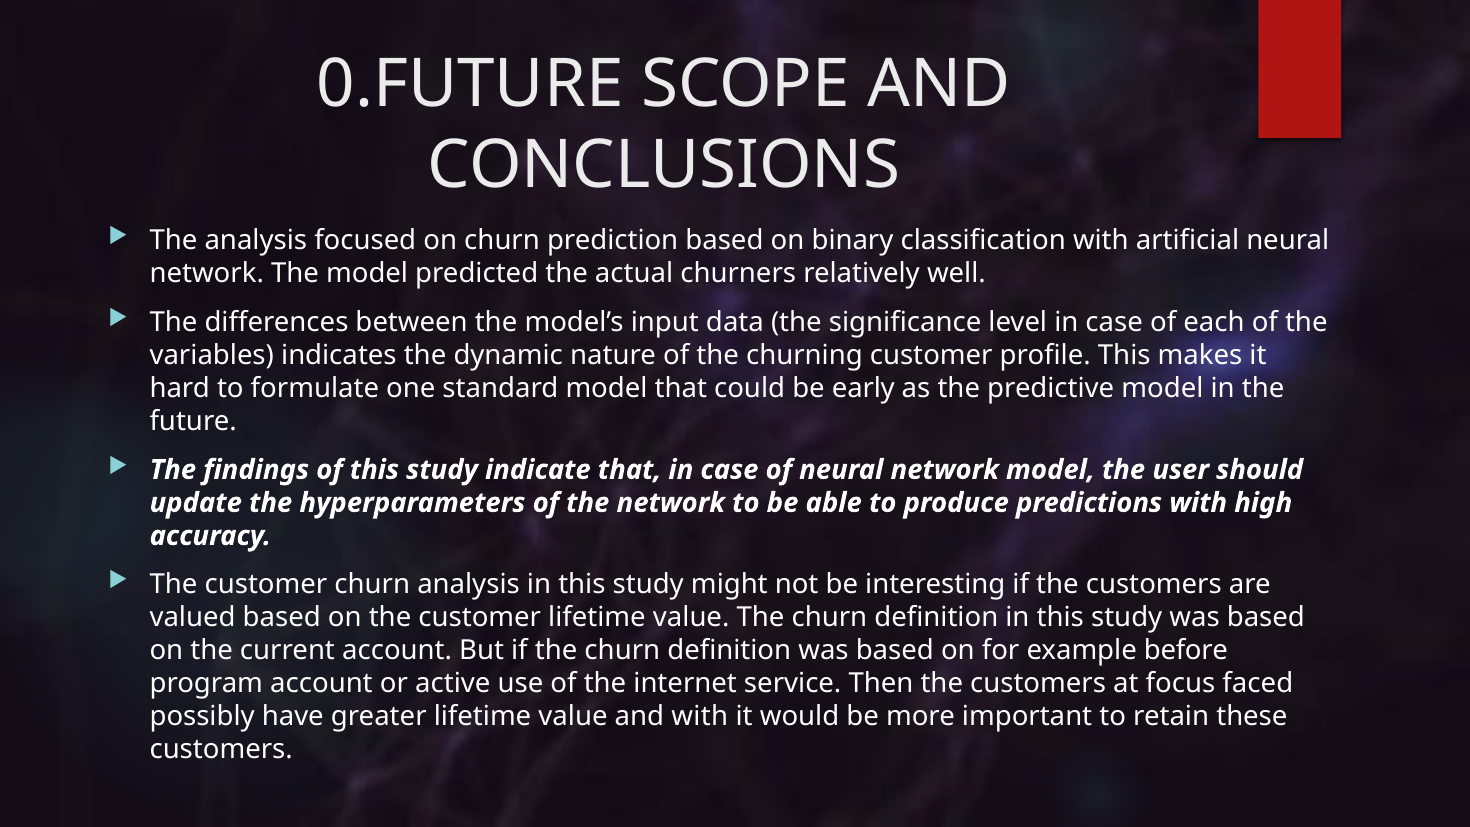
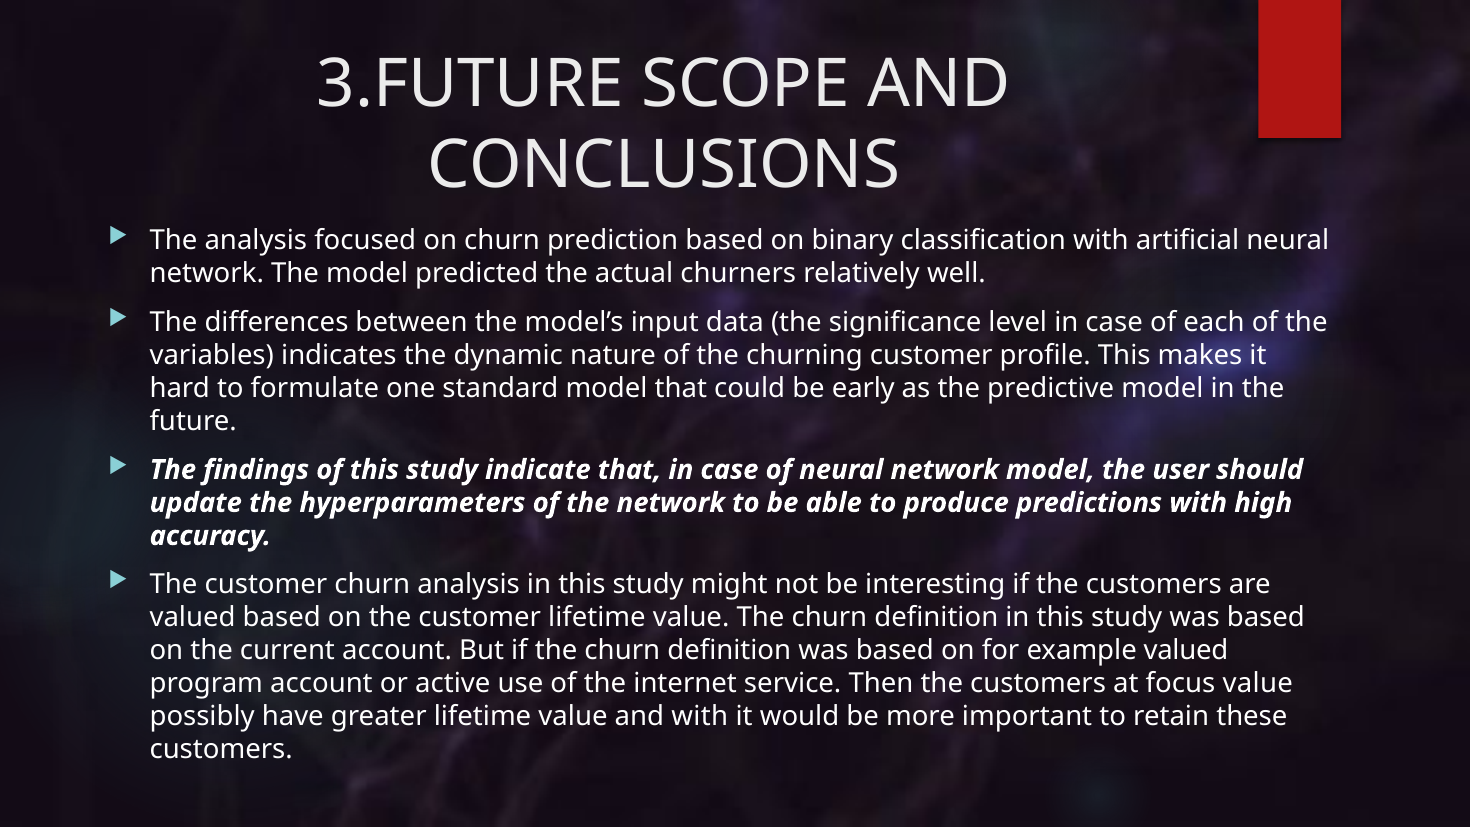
0.FUTURE: 0.FUTURE -> 3.FUTURE
example before: before -> valued
focus faced: faced -> value
